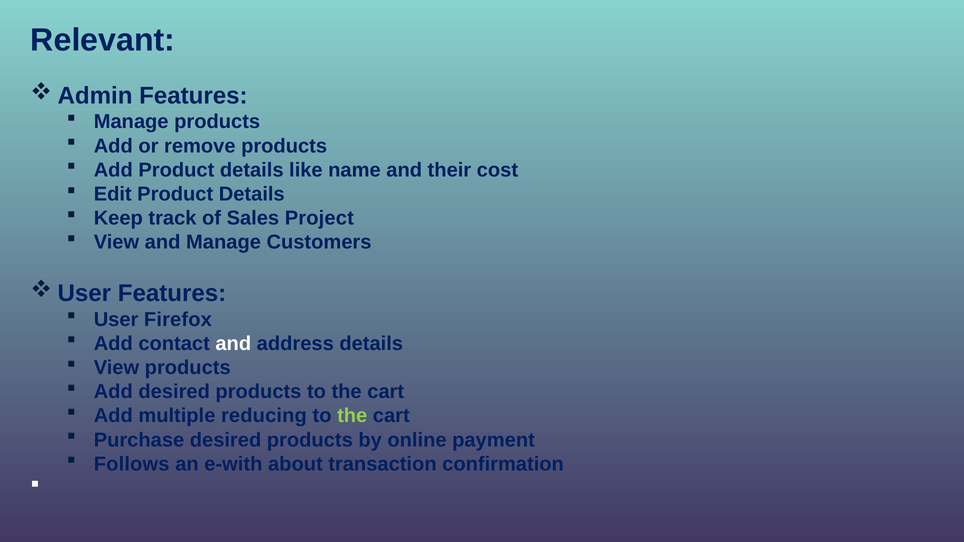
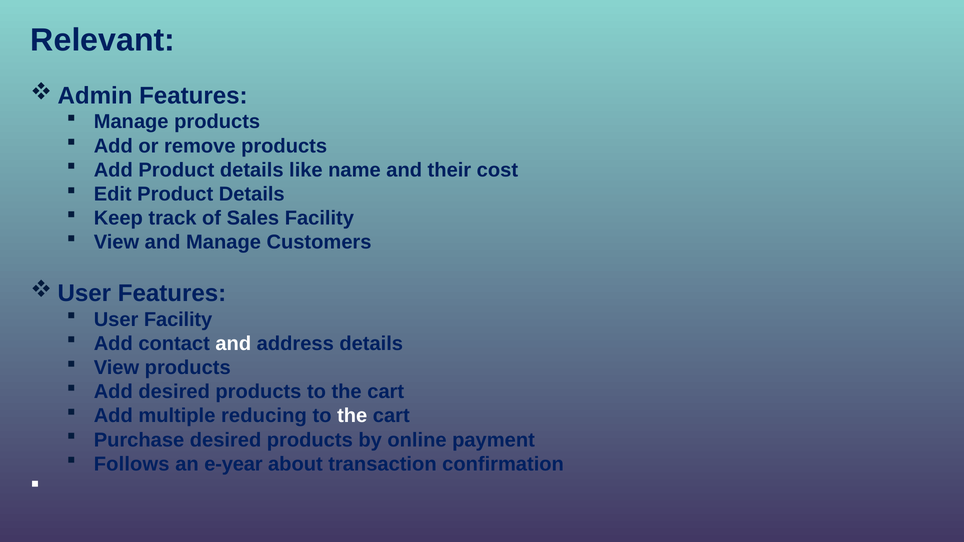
Sales Project: Project -> Facility
User Firefox: Firefox -> Facility
the at (352, 416) colour: light green -> white
e-with: e-with -> e-year
